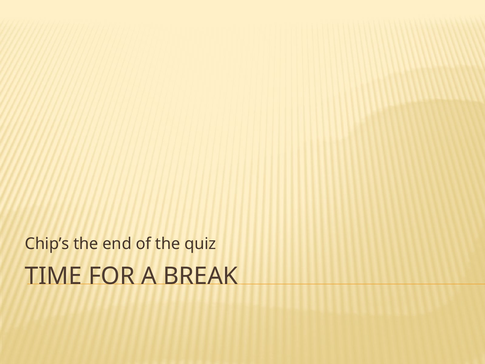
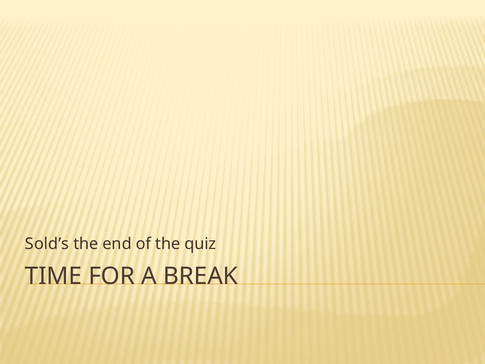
Chip’s: Chip’s -> Sold’s
